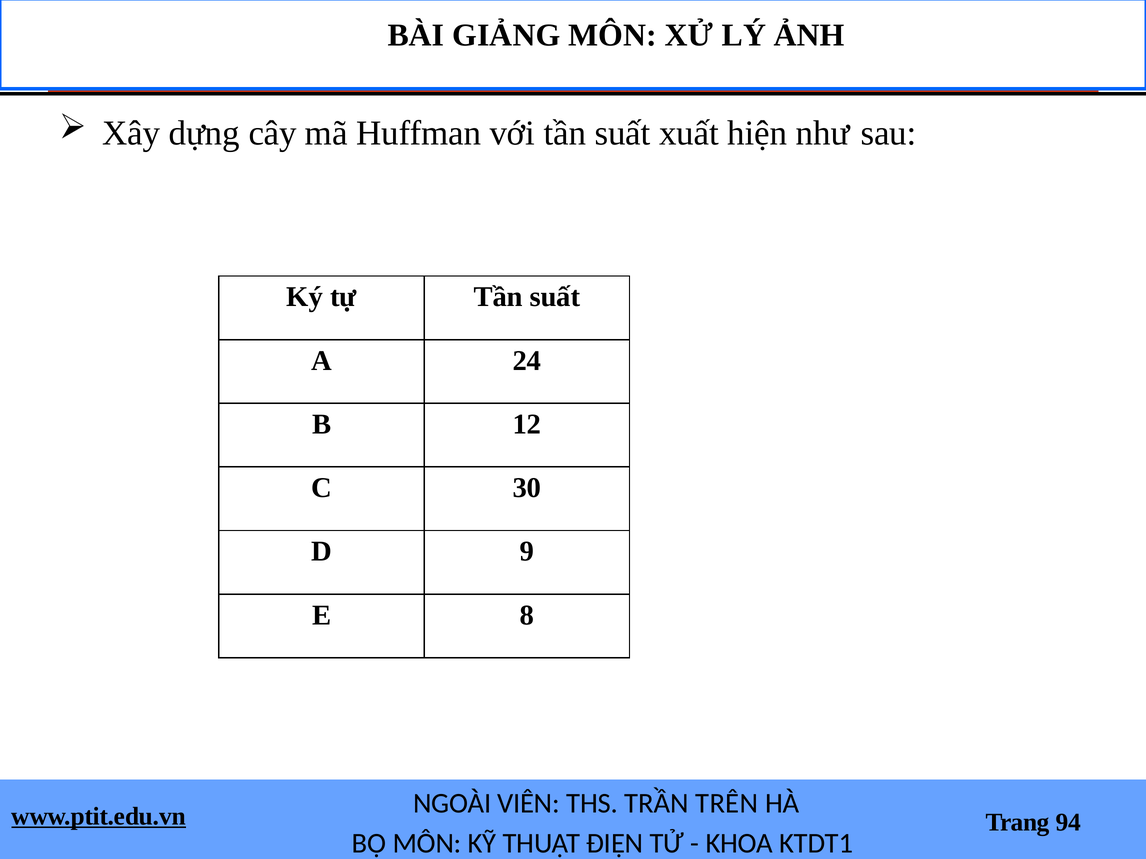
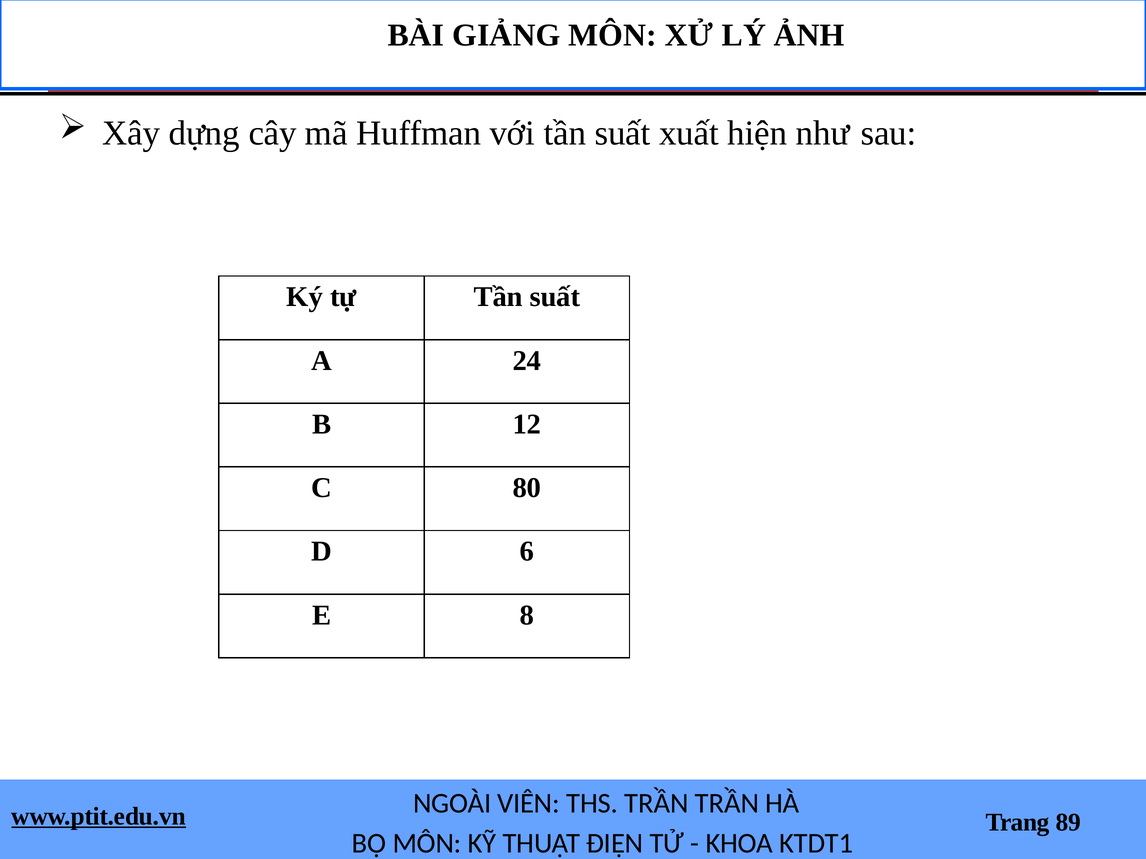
30: 30 -> 80
9: 9 -> 6
TRẦN TRÊN: TRÊN -> TRẦN
94: 94 -> 89
